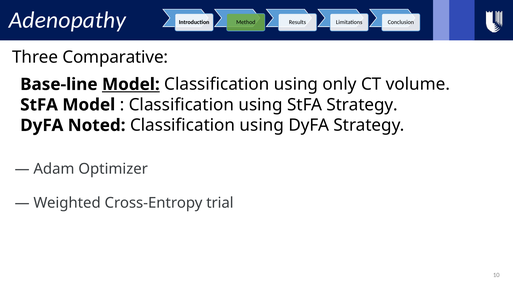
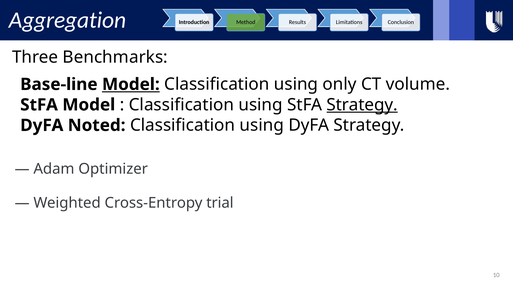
Adenopathy: Adenopathy -> Aggregation
Comparative: Comparative -> Benchmarks
Strategy at (362, 105) underline: none -> present
